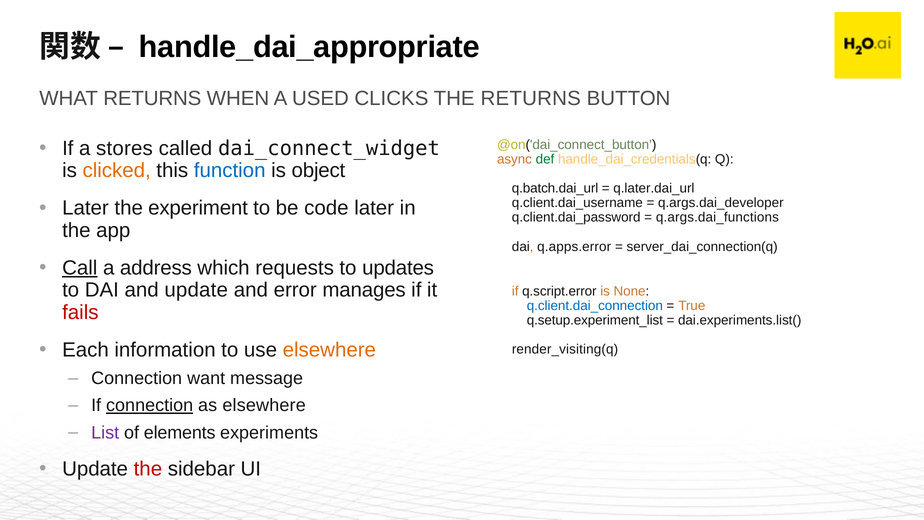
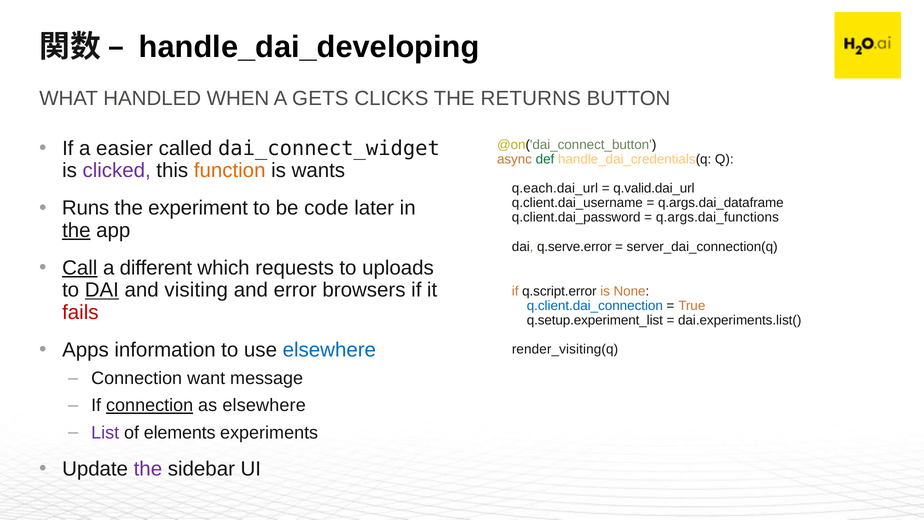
handle_dai_appropriate: handle_dai_appropriate -> handle_dai_developing
WHAT RETURNS: RETURNS -> HANDLED
USED: USED -> GETS
stores: stores -> easier
clicked colour: orange -> purple
function colour: blue -> orange
object: object -> wants
q.batch.dai_url: q.batch.dai_url -> q.each.dai_url
q.later.dai_url: q.later.dai_url -> q.valid.dai_url
q.args.dai_developer: q.args.dai_developer -> q.args.dai_dataframe
Later at (85, 208): Later -> Runs
the at (76, 230) underline: none -> present
q.apps.error: q.apps.error -> q.serve.error
address: address -> different
updates: updates -> uploads
DAI at (102, 290) underline: none -> present
and update: update -> visiting
manages: manages -> browsers
Each: Each -> Apps
elsewhere at (329, 350) colour: orange -> blue
the at (148, 469) colour: red -> purple
